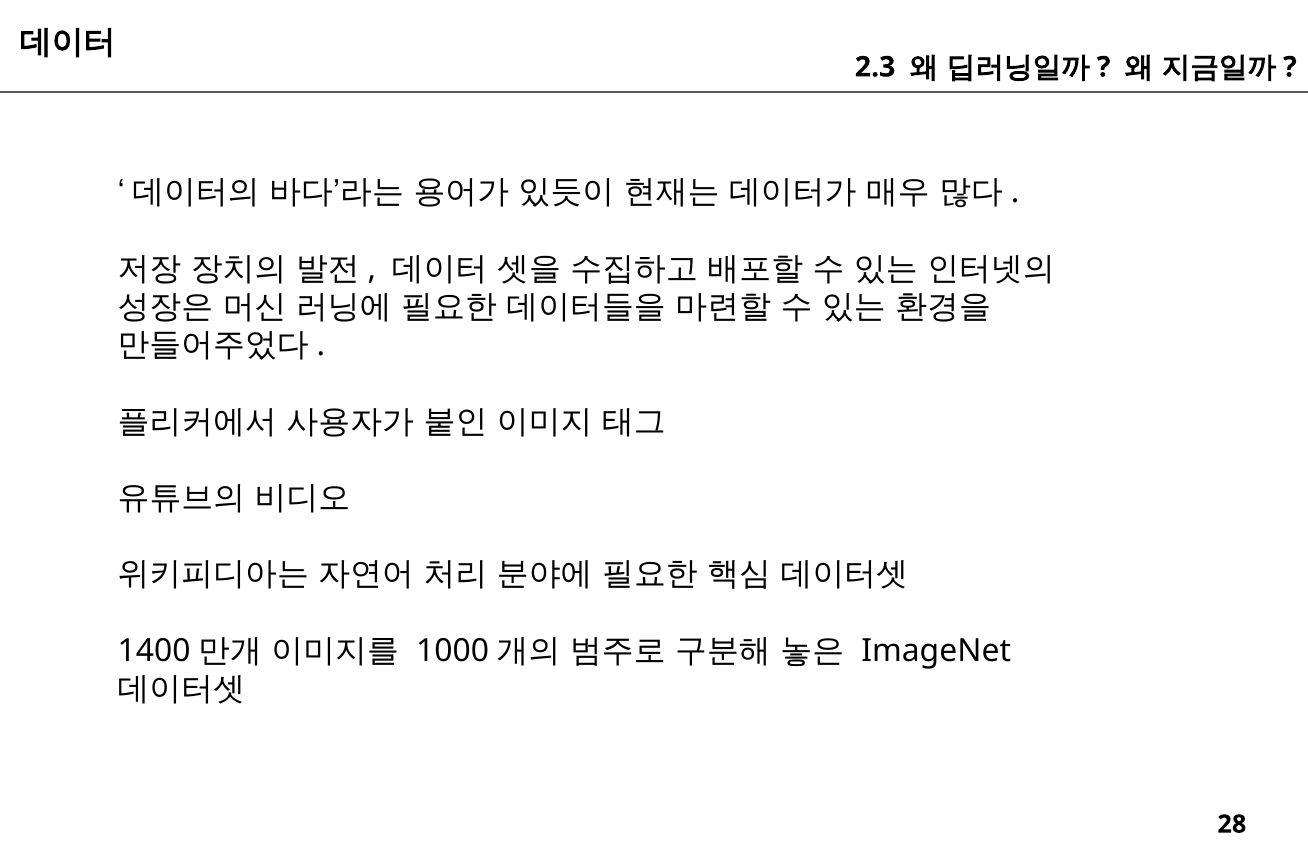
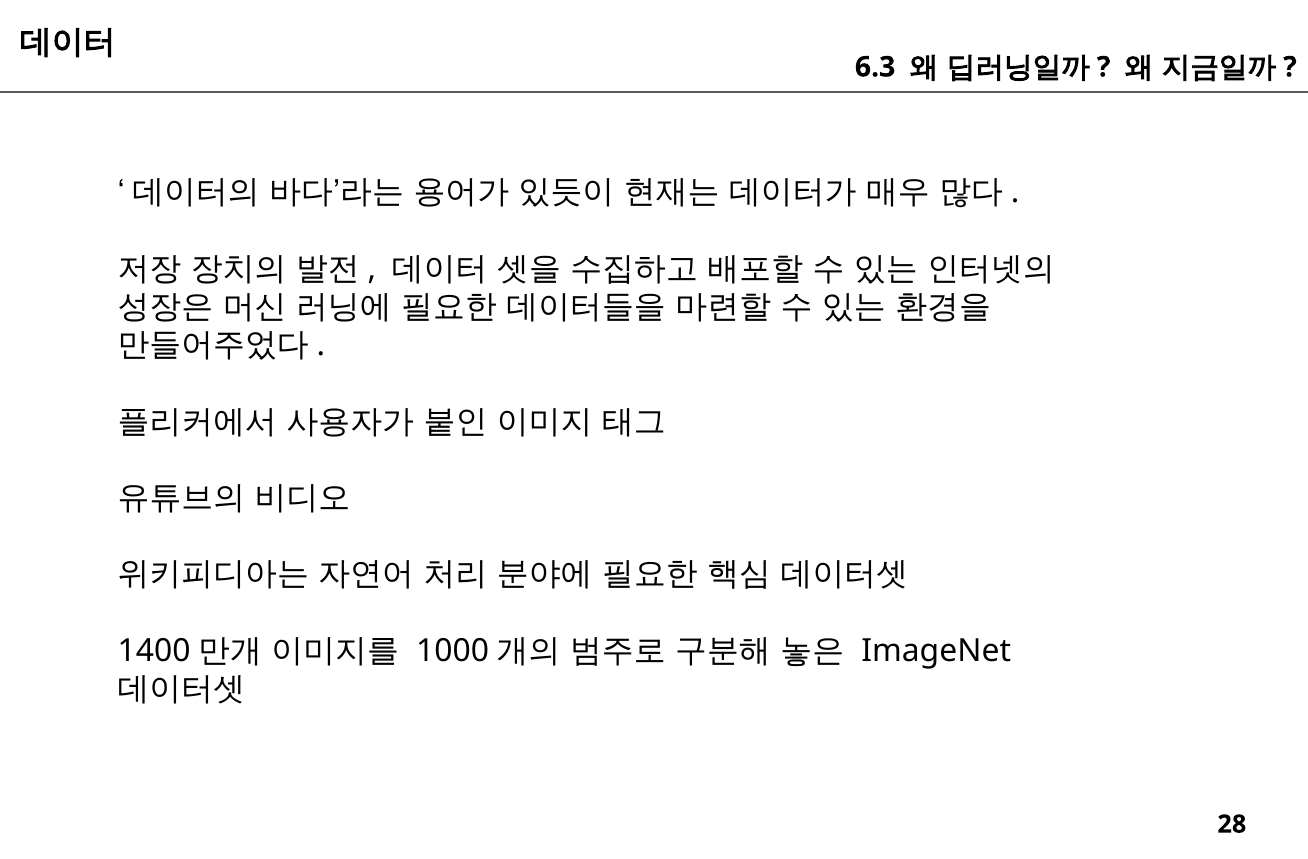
2.3: 2.3 -> 6.3
